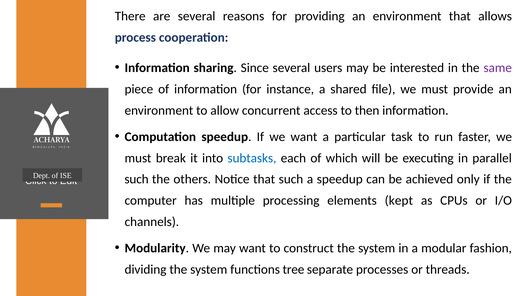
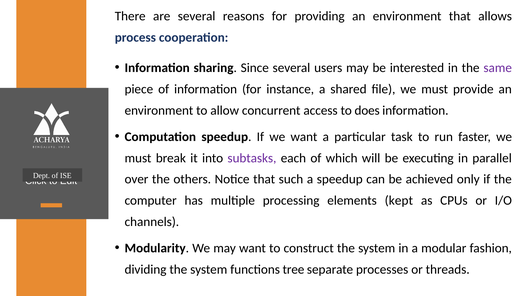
then: then -> does
subtasks colour: blue -> purple
such at (137, 179): such -> over
